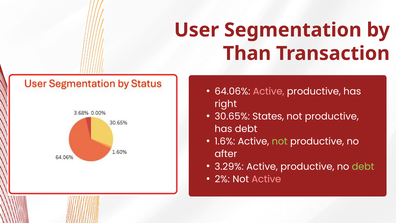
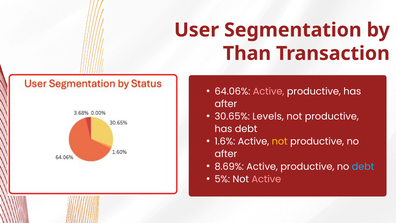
right at (226, 104): right -> after
States: States -> Levels
not at (280, 141) colour: light green -> yellow
3.29%: 3.29% -> 8.69%
debt at (363, 166) colour: light green -> light blue
2%: 2% -> 5%
